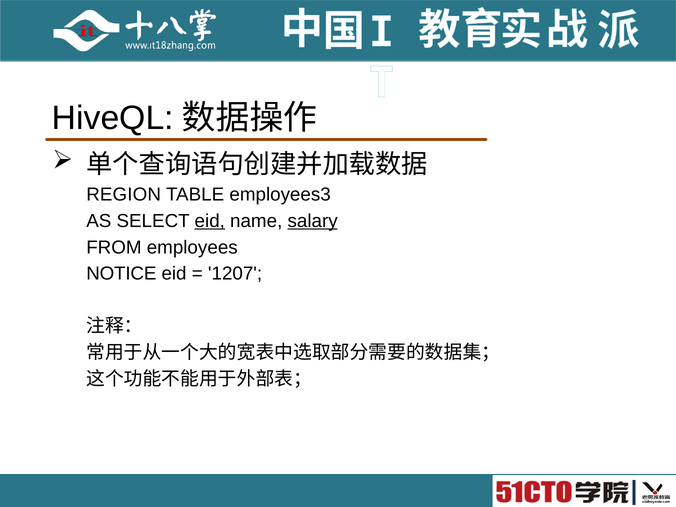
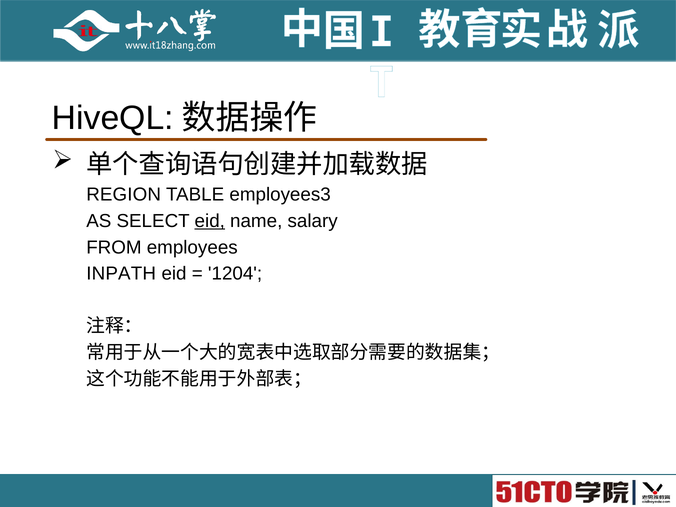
salary underline: present -> none
NOTICE: NOTICE -> INPATH
1207: 1207 -> 1204
